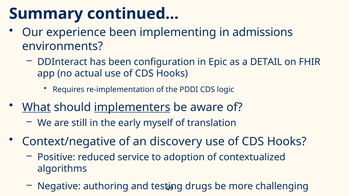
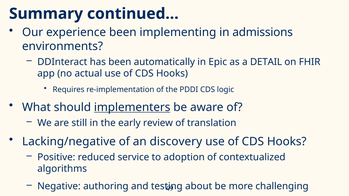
configuration: configuration -> automatically
What underline: present -> none
myself: myself -> review
Context/negative: Context/negative -> Lacking/negative
drugs: drugs -> about
